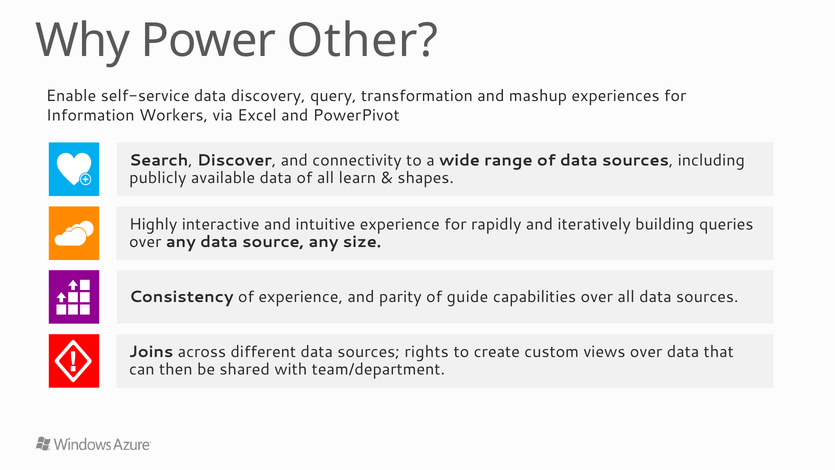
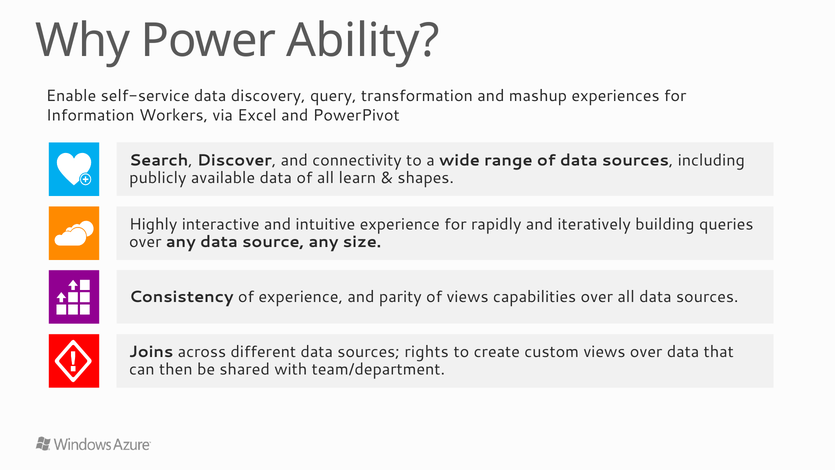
Other: Other -> Ability
of guide: guide -> views
